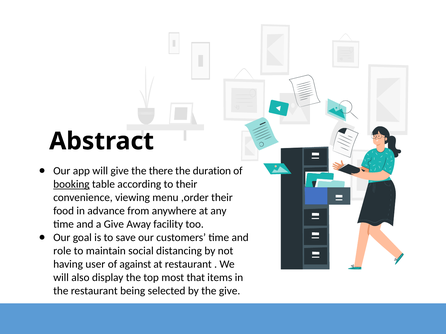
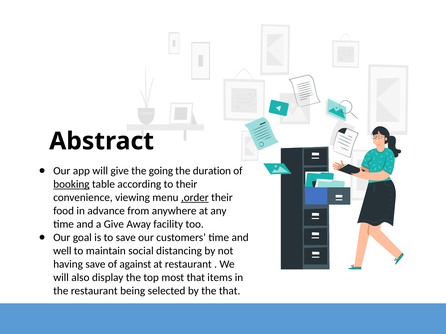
there: there -> going
,order underline: none -> present
role: role -> well
having user: user -> save
the give: give -> that
